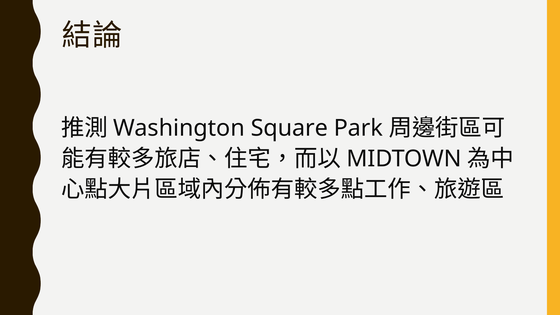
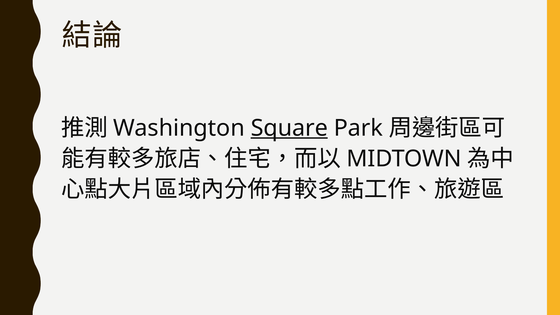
Square underline: none -> present
